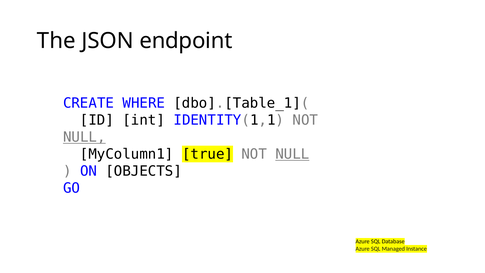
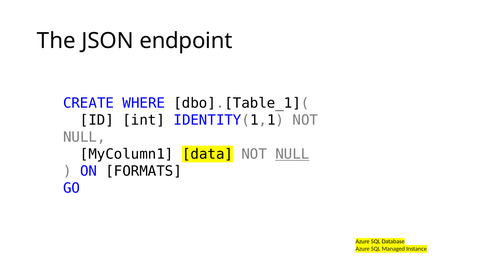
NULL at (84, 137) underline: present -> none
true: true -> data
OBJECTS: OBJECTS -> FORMATS
